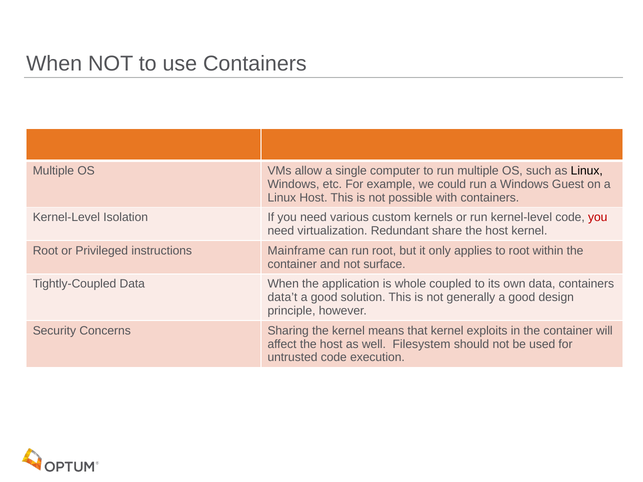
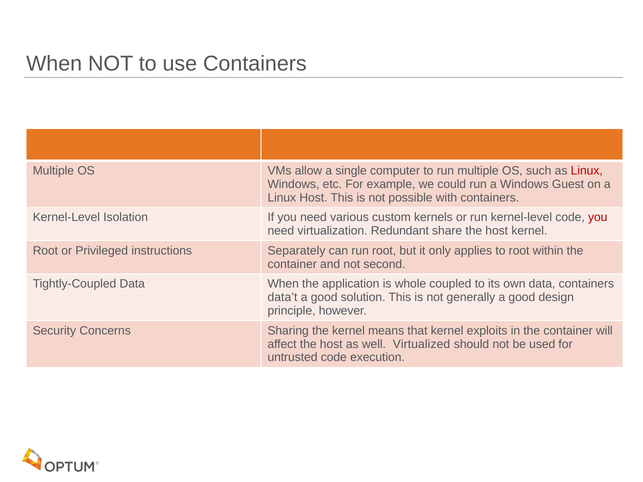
Linux at (587, 171) colour: black -> red
Mainframe: Mainframe -> Separately
surface: surface -> second
Filesystem: Filesystem -> Virtualized
